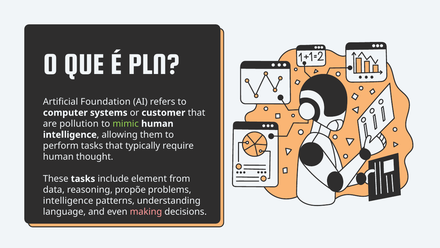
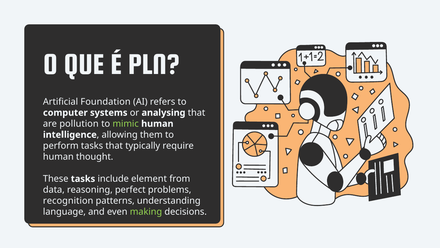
customer: customer -> analysing
propõe: propõe -> perfect
intelligence at (68, 200): intelligence -> recognition
making colour: pink -> light green
